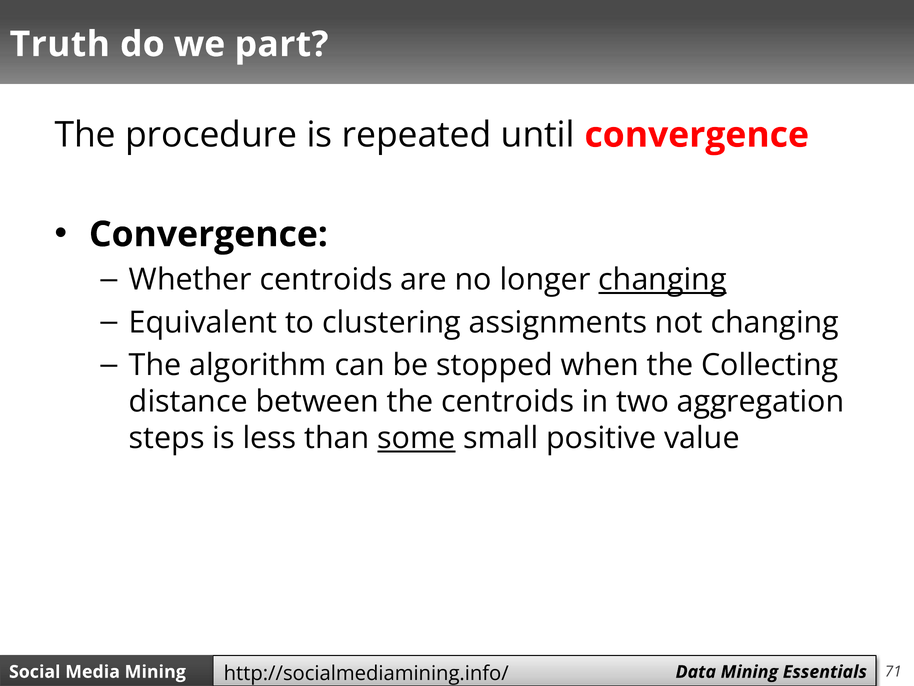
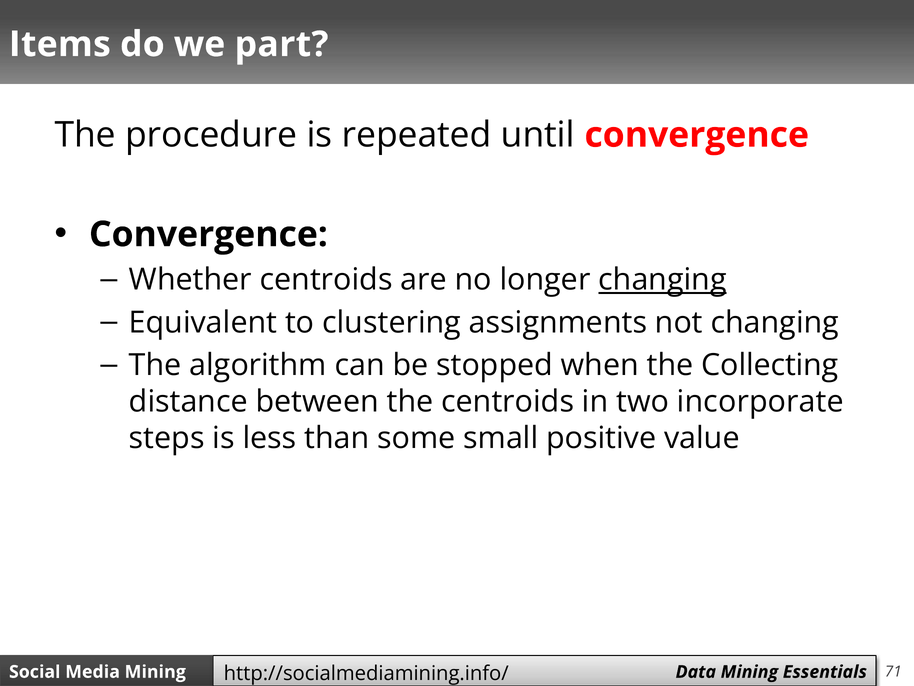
Truth: Truth -> Items
aggregation: aggregation -> incorporate
some underline: present -> none
